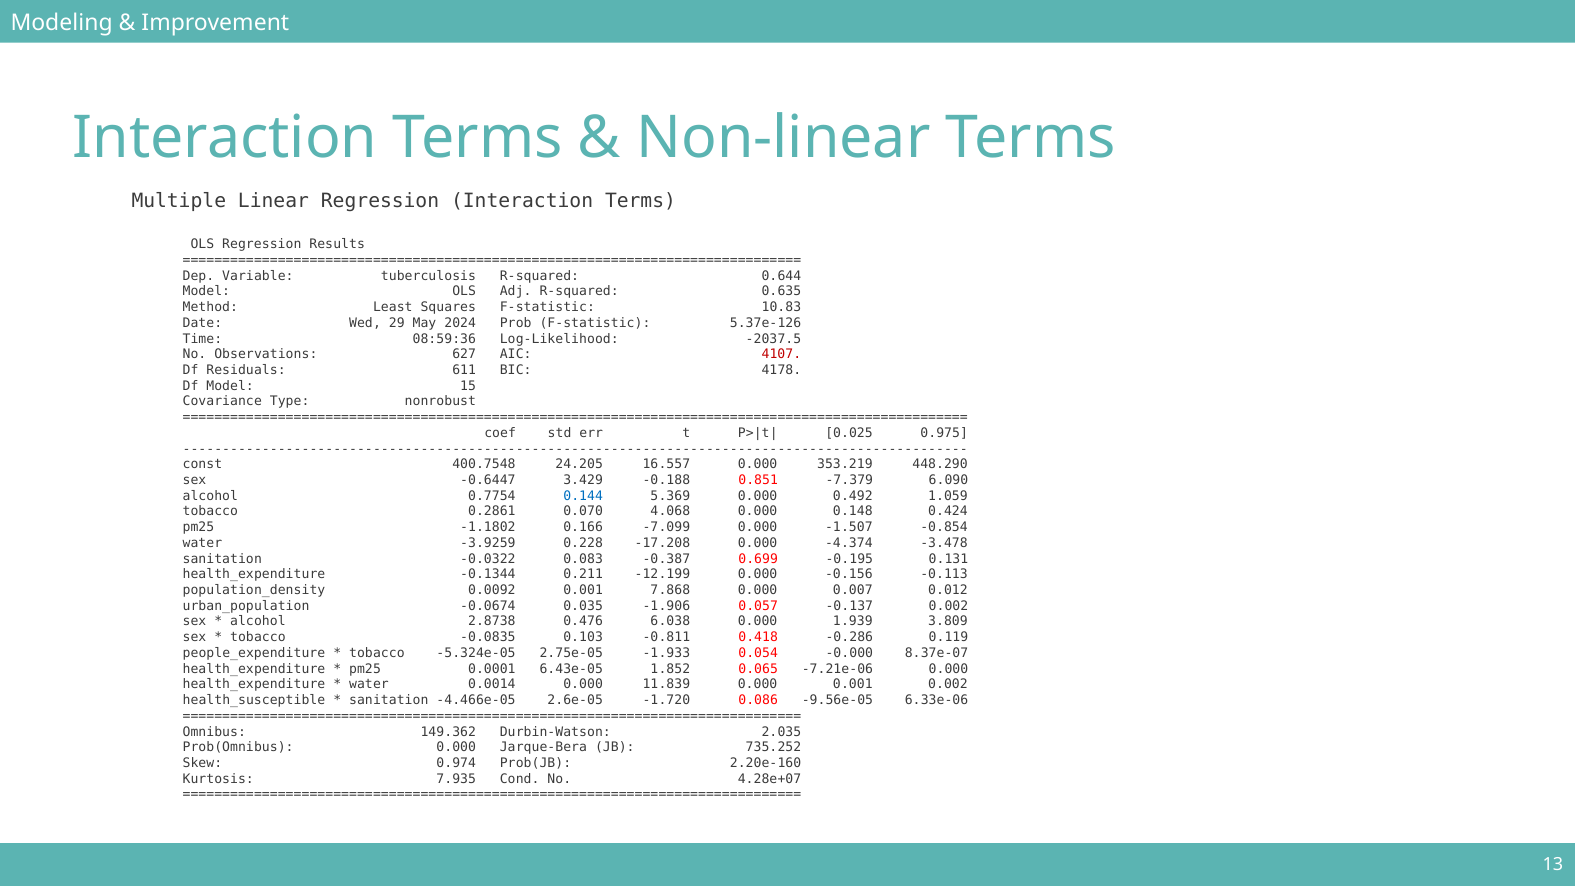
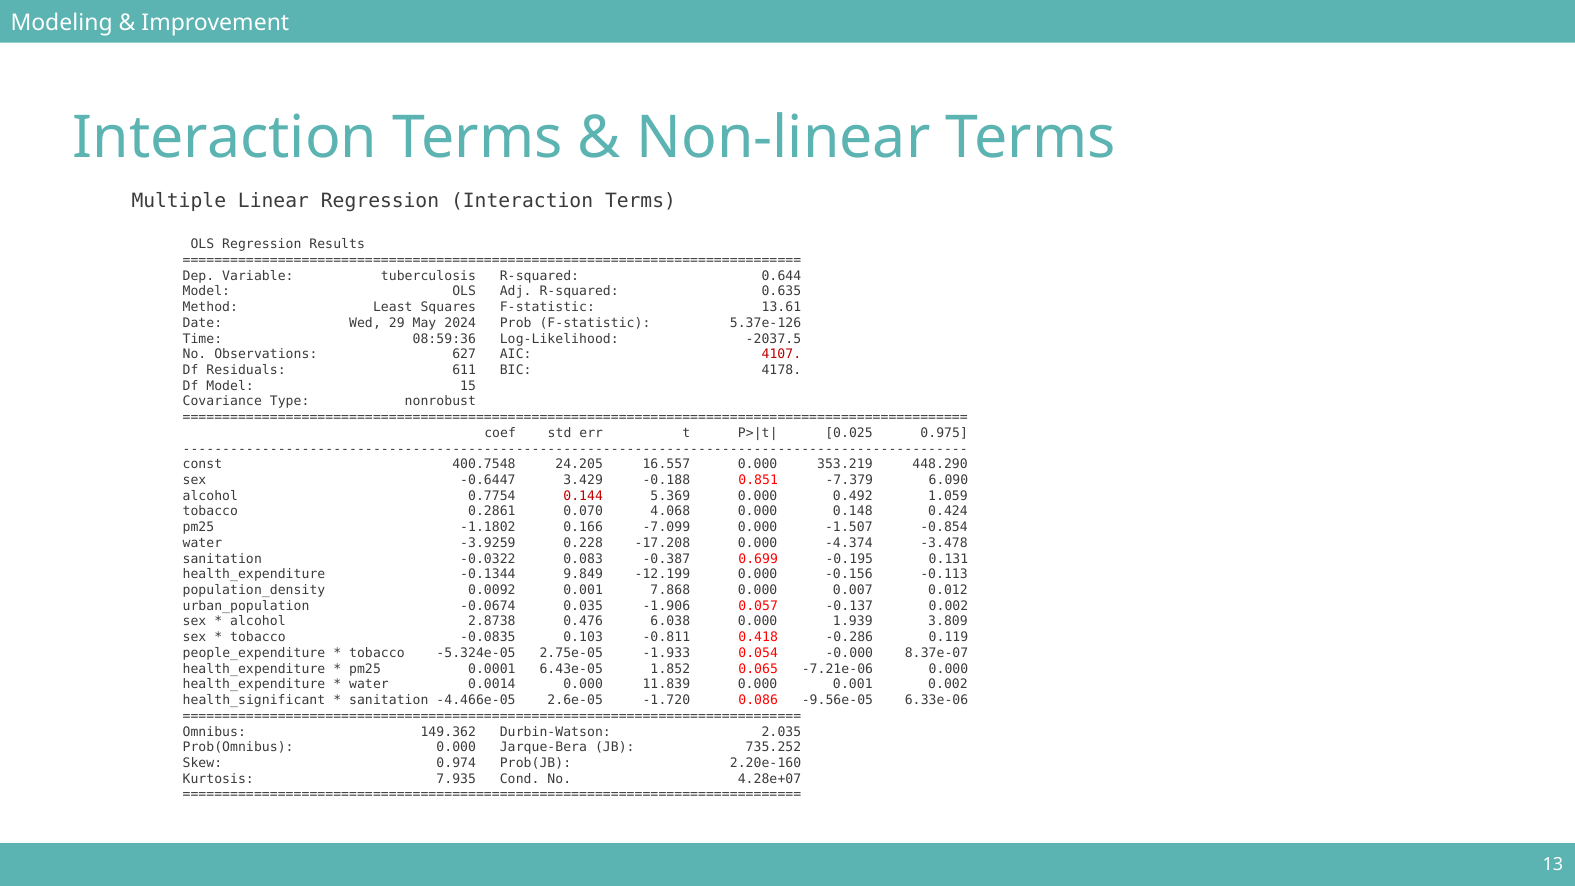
10.83: 10.83 -> 13.61
0.144 colour: blue -> red
0.211: 0.211 -> 9.849
health_susceptible: health_susceptible -> health_significant
